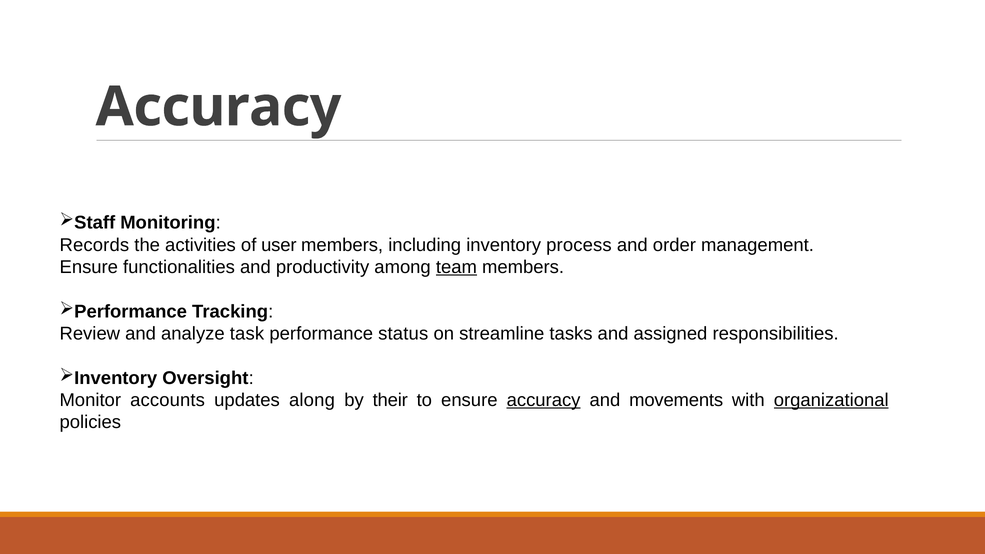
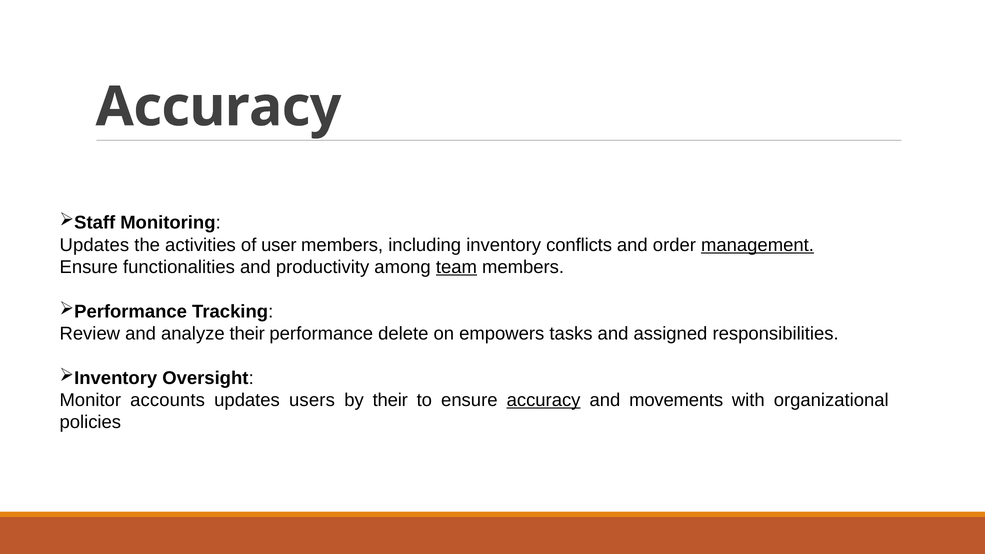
Records at (94, 245): Records -> Updates
process: process -> conflicts
management underline: none -> present
analyze task: task -> their
status: status -> delete
streamline: streamline -> empowers
along: along -> users
organizational underline: present -> none
